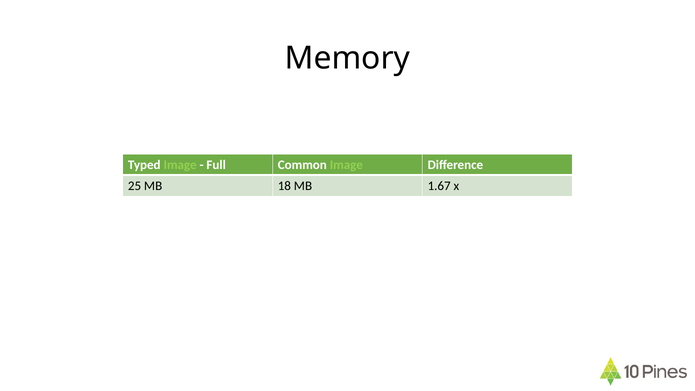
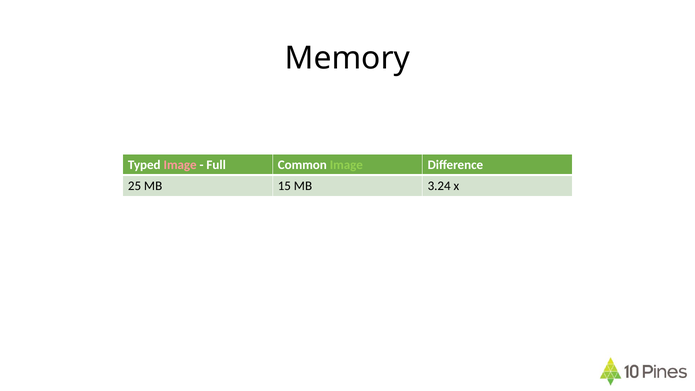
Image at (180, 165) colour: light green -> pink
18: 18 -> 15
1.67: 1.67 -> 3.24
